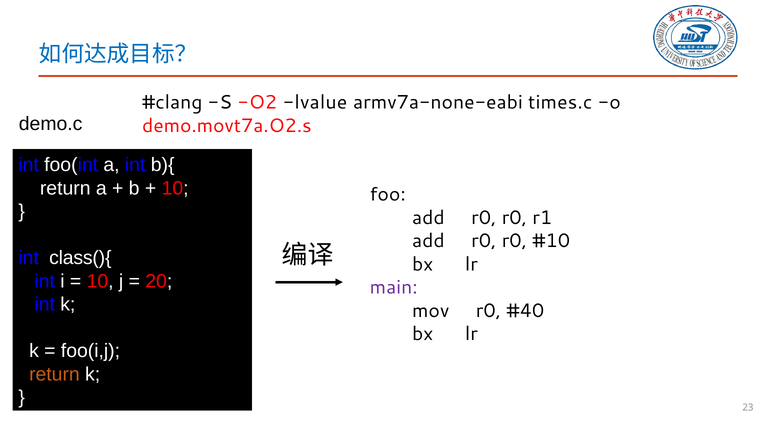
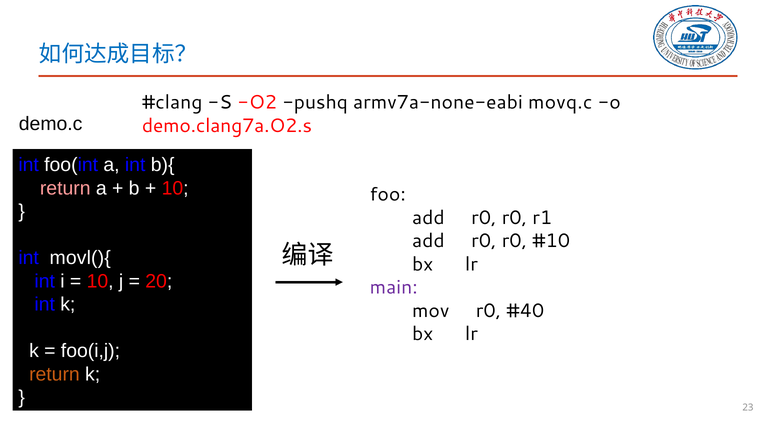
lvalue: lvalue -> pushq
times.c: times.c -> movq.c
demo.movt7a.O2.s: demo.movt7a.O2.s -> demo.clang7a.O2.s
return at (65, 188) colour: white -> pink
class(){: class(){ -> movl(){
